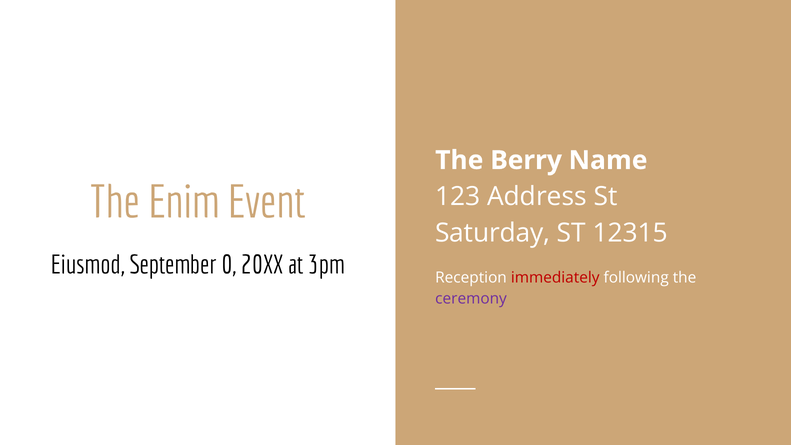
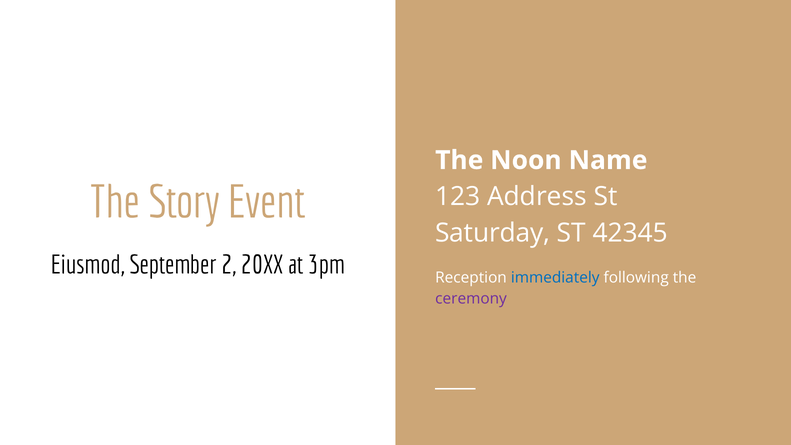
Berry: Berry -> Noon
Enim: Enim -> Story
12315: 12315 -> 42345
0: 0 -> 2
immediately colour: red -> blue
